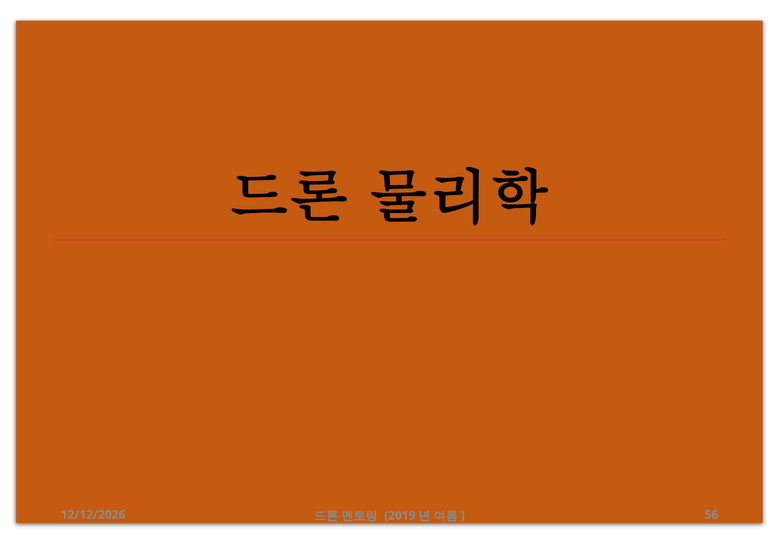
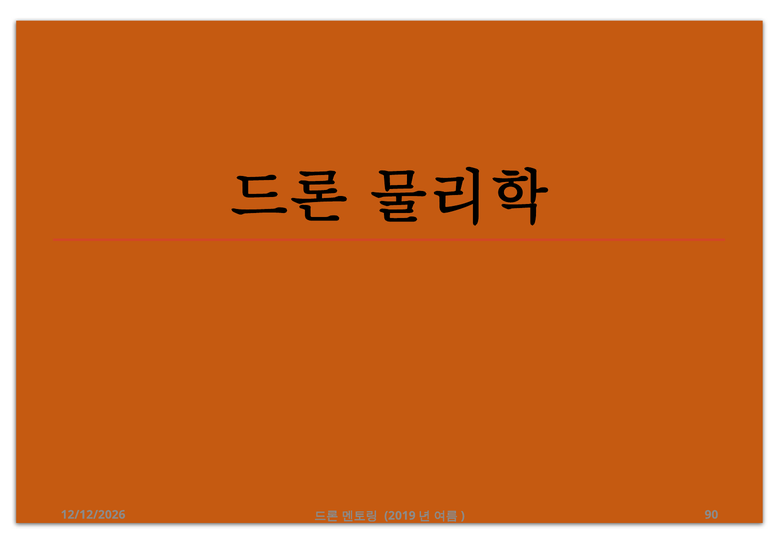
56: 56 -> 90
